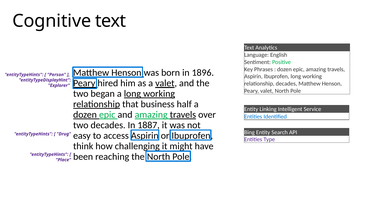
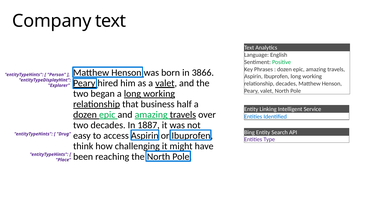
Cognitive: Cognitive -> Company
1896: 1896 -> 3866
